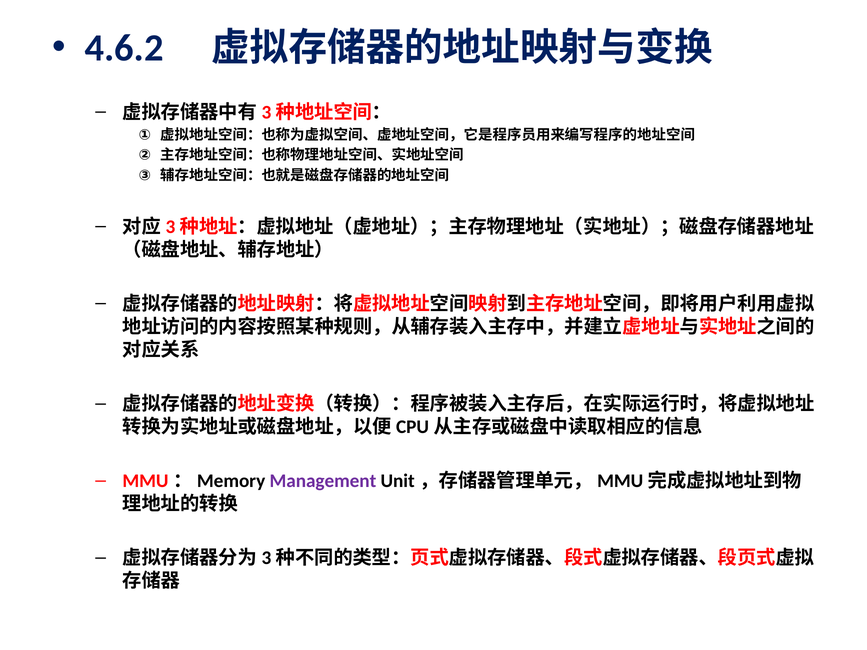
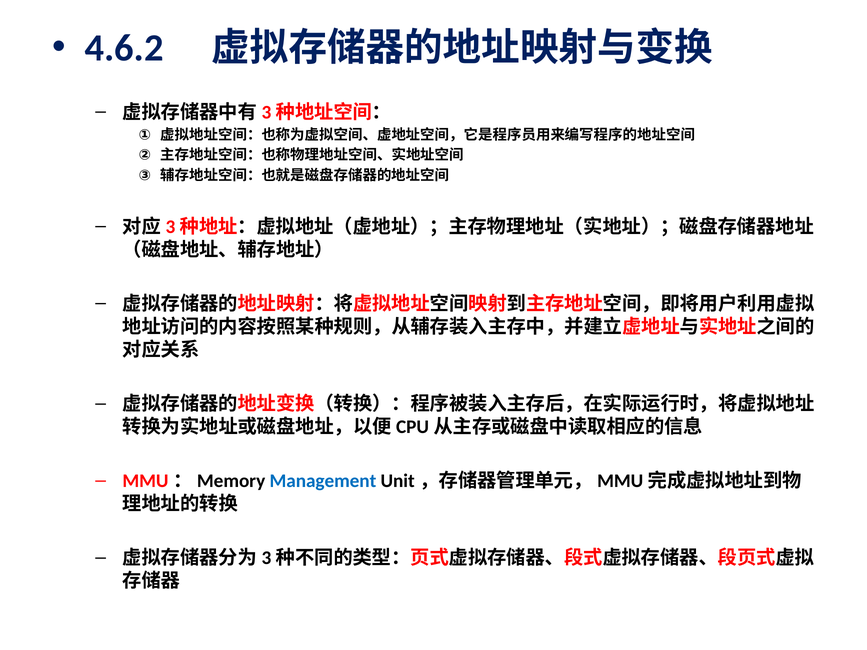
Management colour: purple -> blue
